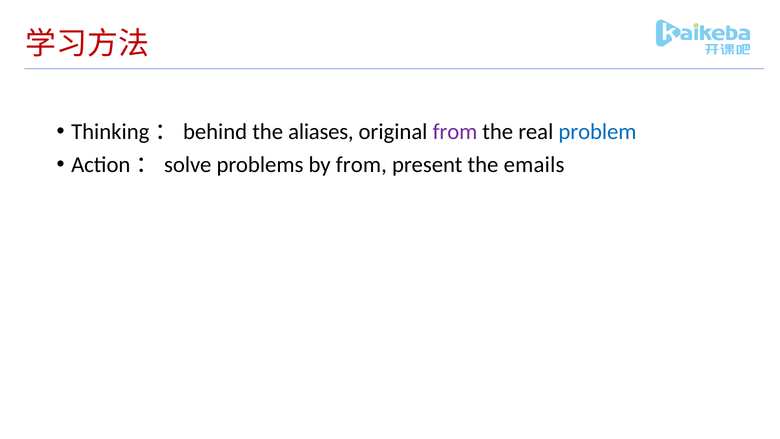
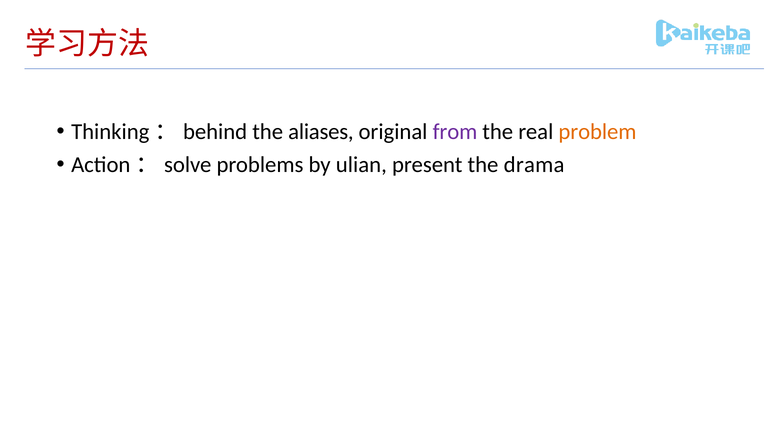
problem colour: blue -> orange
by from: from -> ulian
emails: emails -> drama
